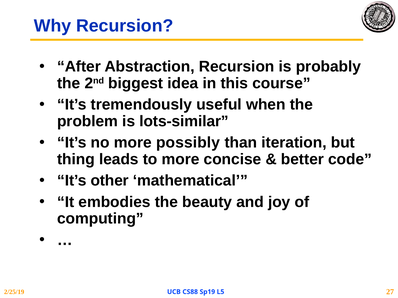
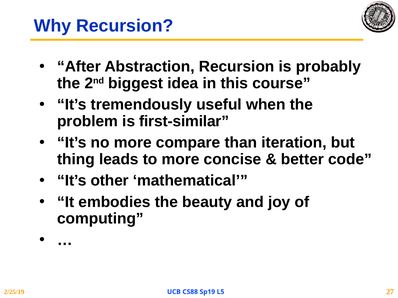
lots-similar: lots-similar -> first-similar
possibly: possibly -> compare
